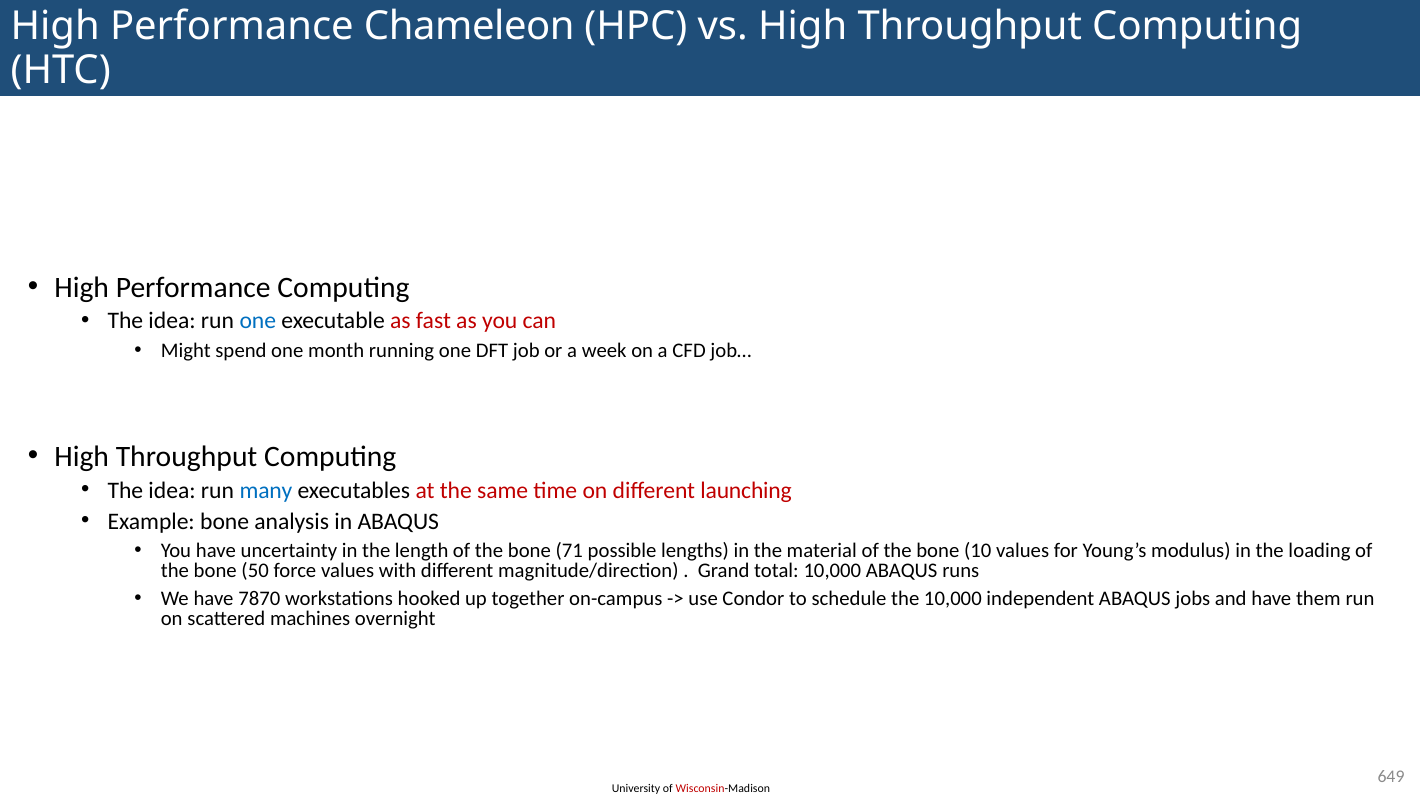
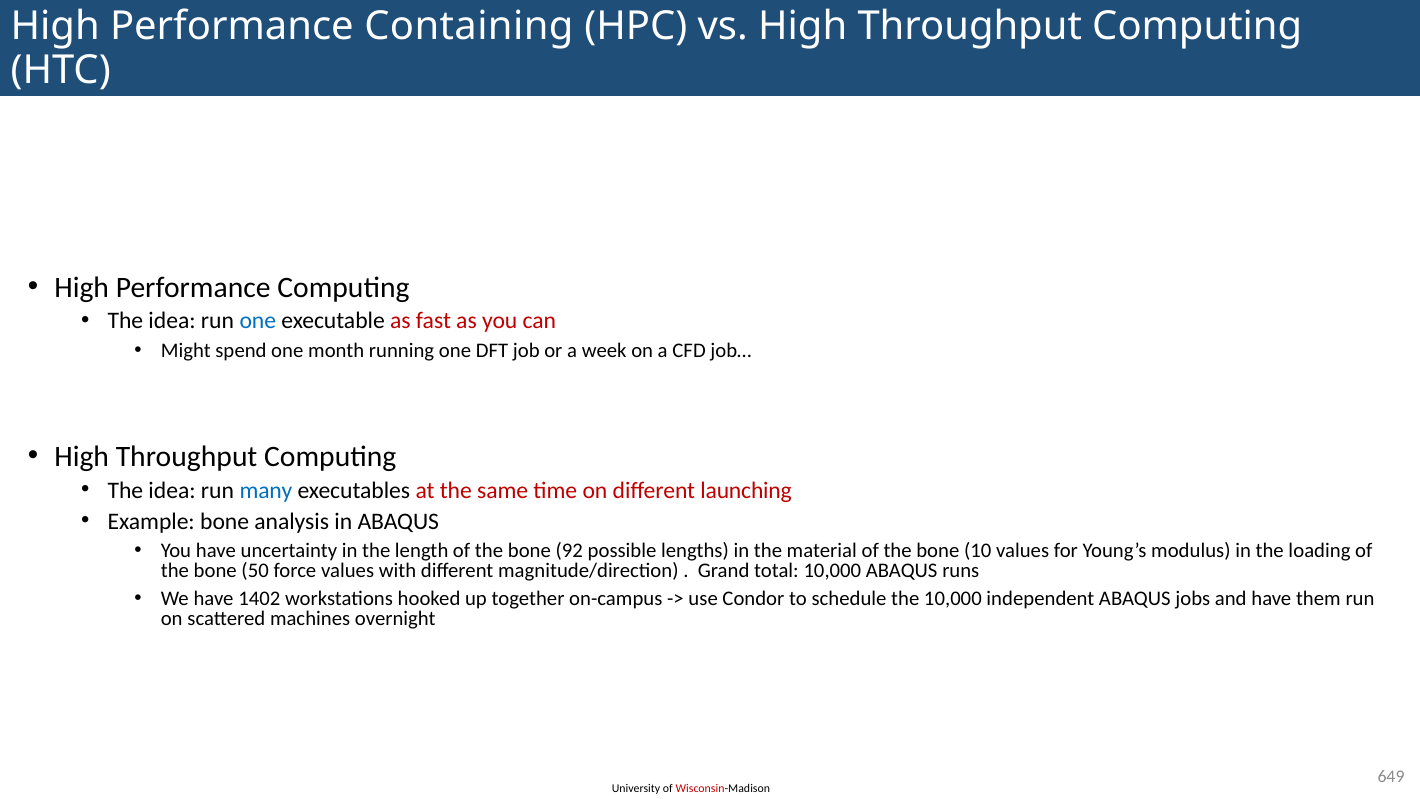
Chameleon: Chameleon -> Containing
71: 71 -> 92
7870: 7870 -> 1402
